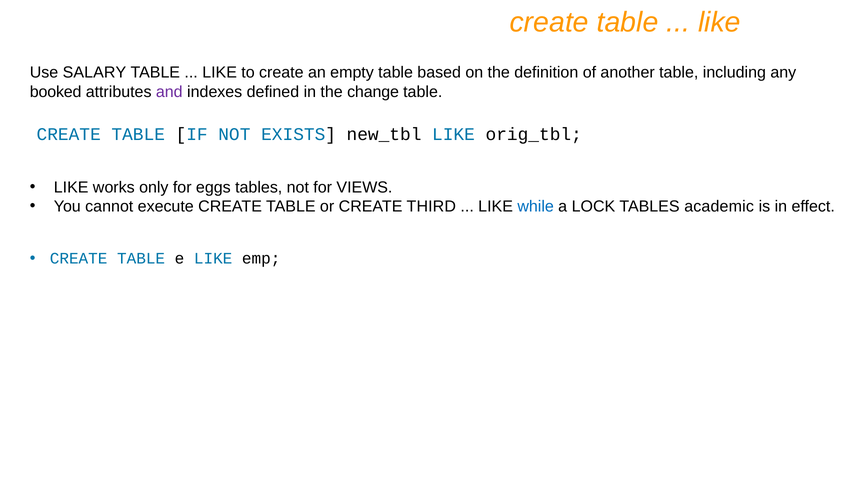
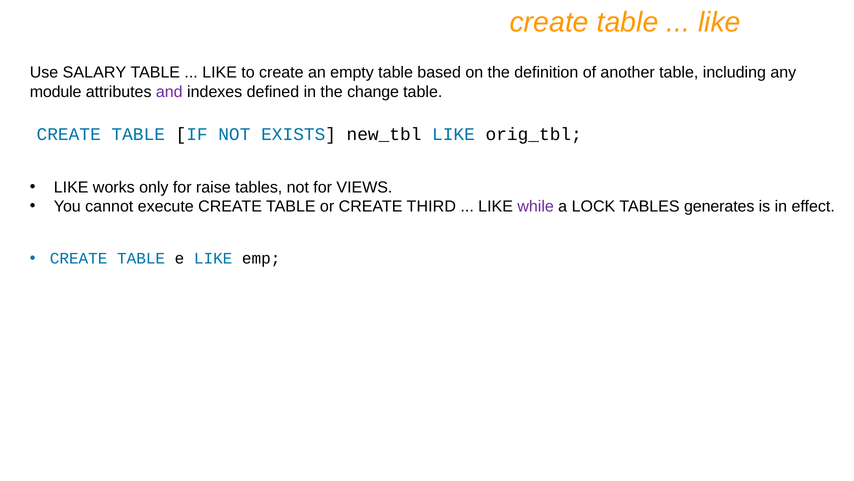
booked: booked -> module
eggs: eggs -> raise
while colour: blue -> purple
academic: academic -> generates
